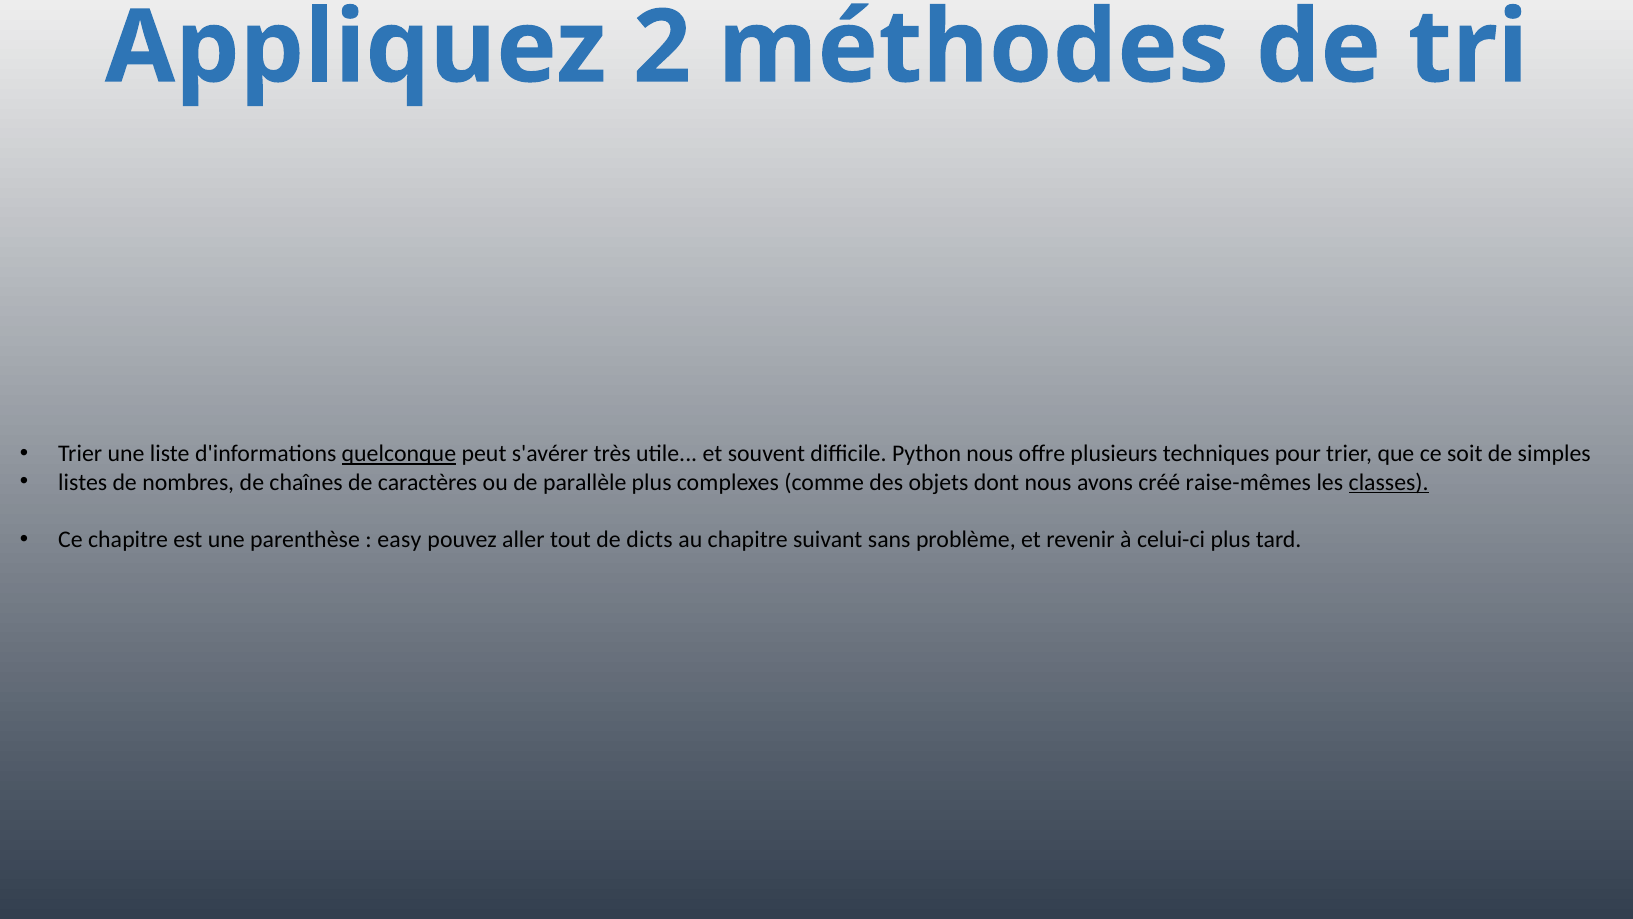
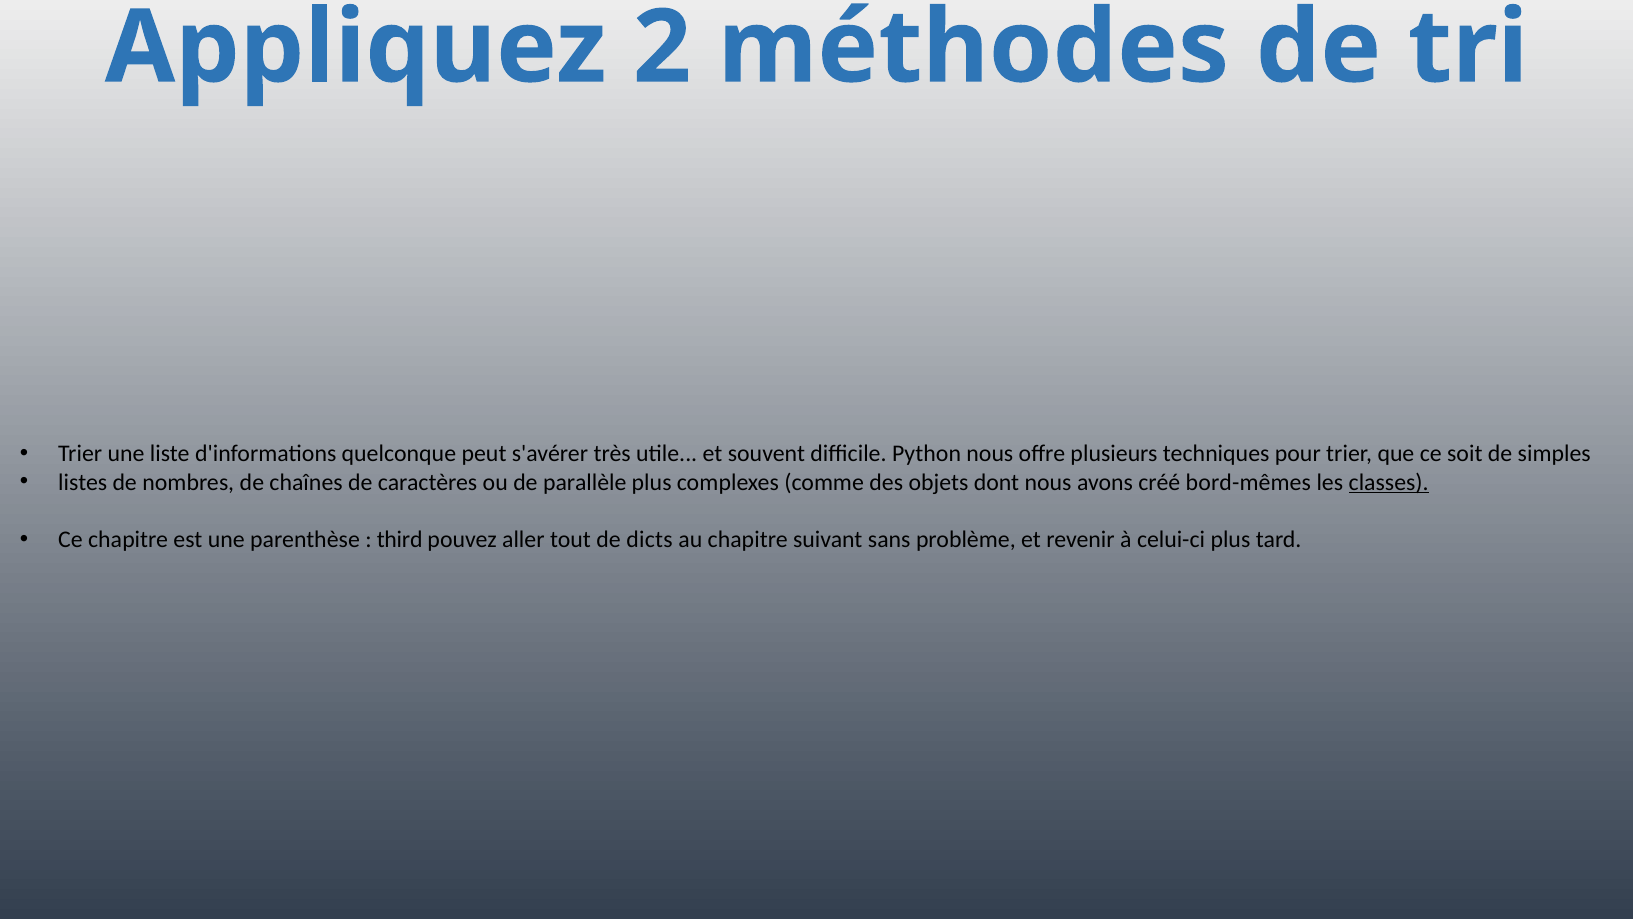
quelconque underline: present -> none
raise-mêmes: raise-mêmes -> bord-mêmes
easy: easy -> third
